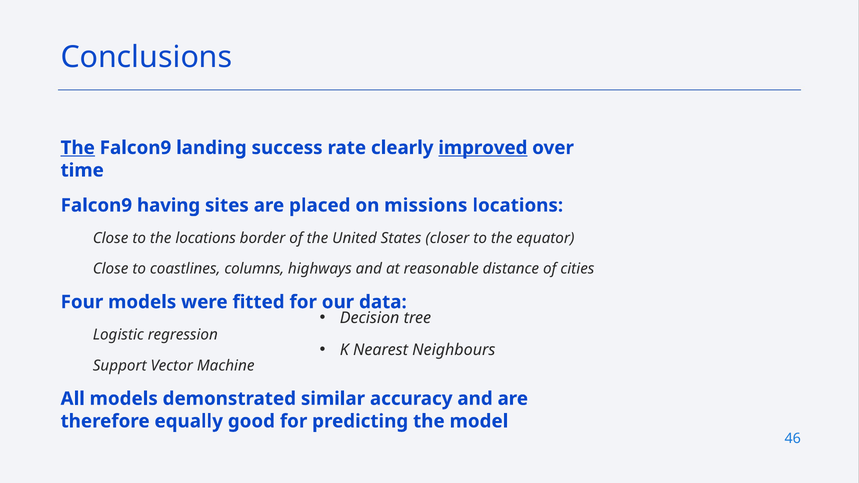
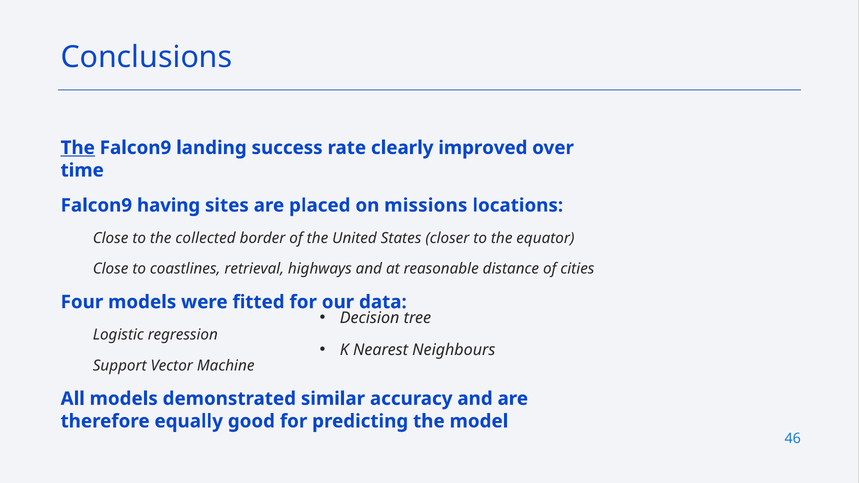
improved underline: present -> none
the locations: locations -> collected
columns: columns -> retrieval
